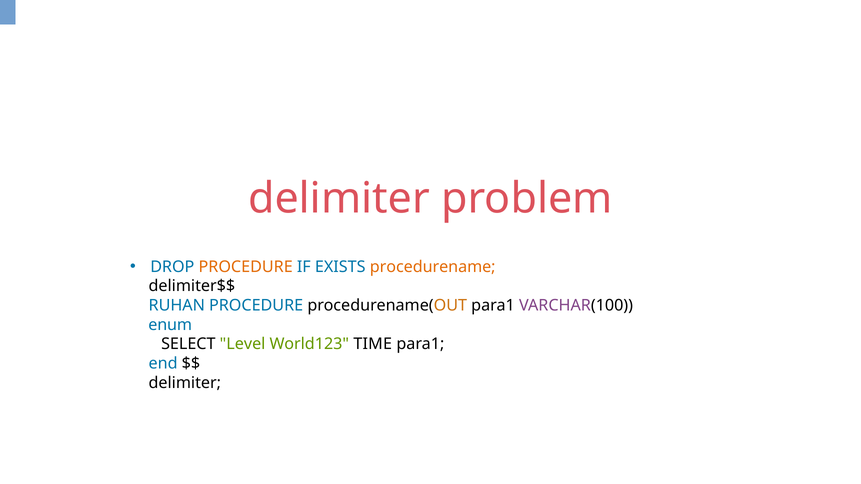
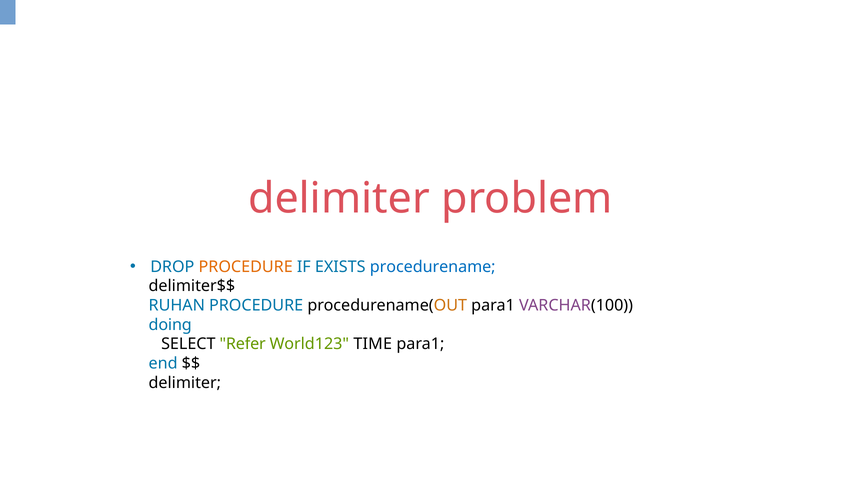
procedurename colour: orange -> blue
enum: enum -> doing
Level: Level -> Refer
